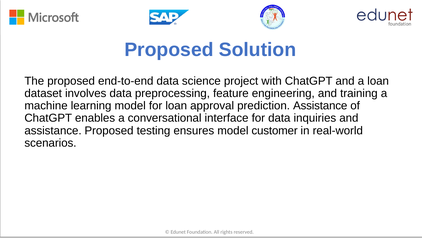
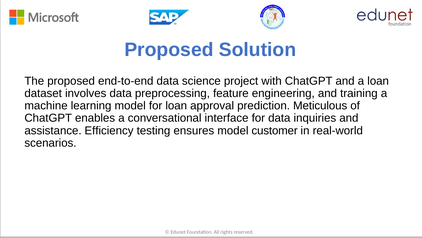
prediction Assistance: Assistance -> Meticulous
assistance Proposed: Proposed -> Efficiency
